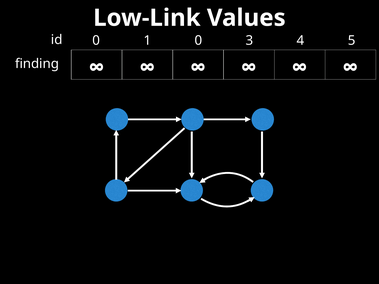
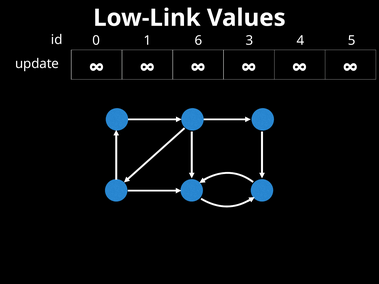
1 0: 0 -> 6
finding: finding -> update
